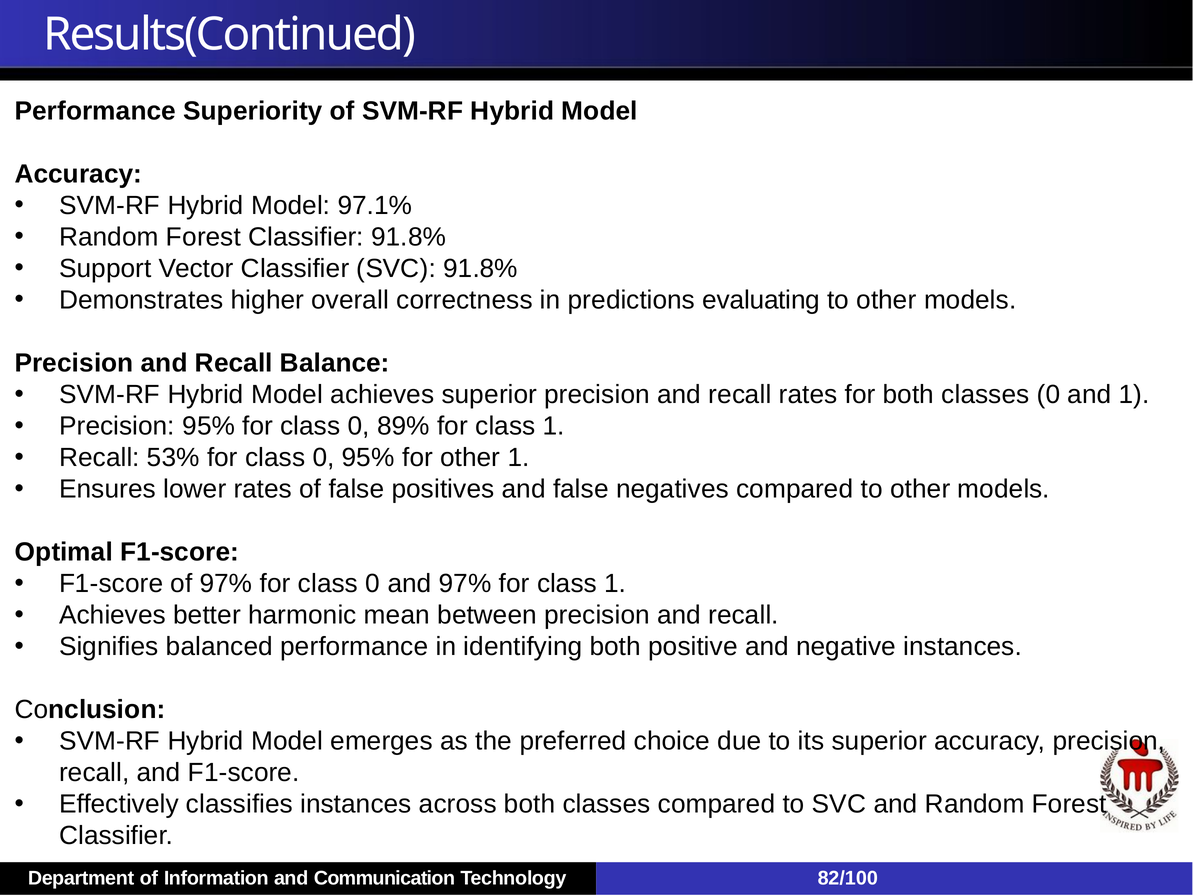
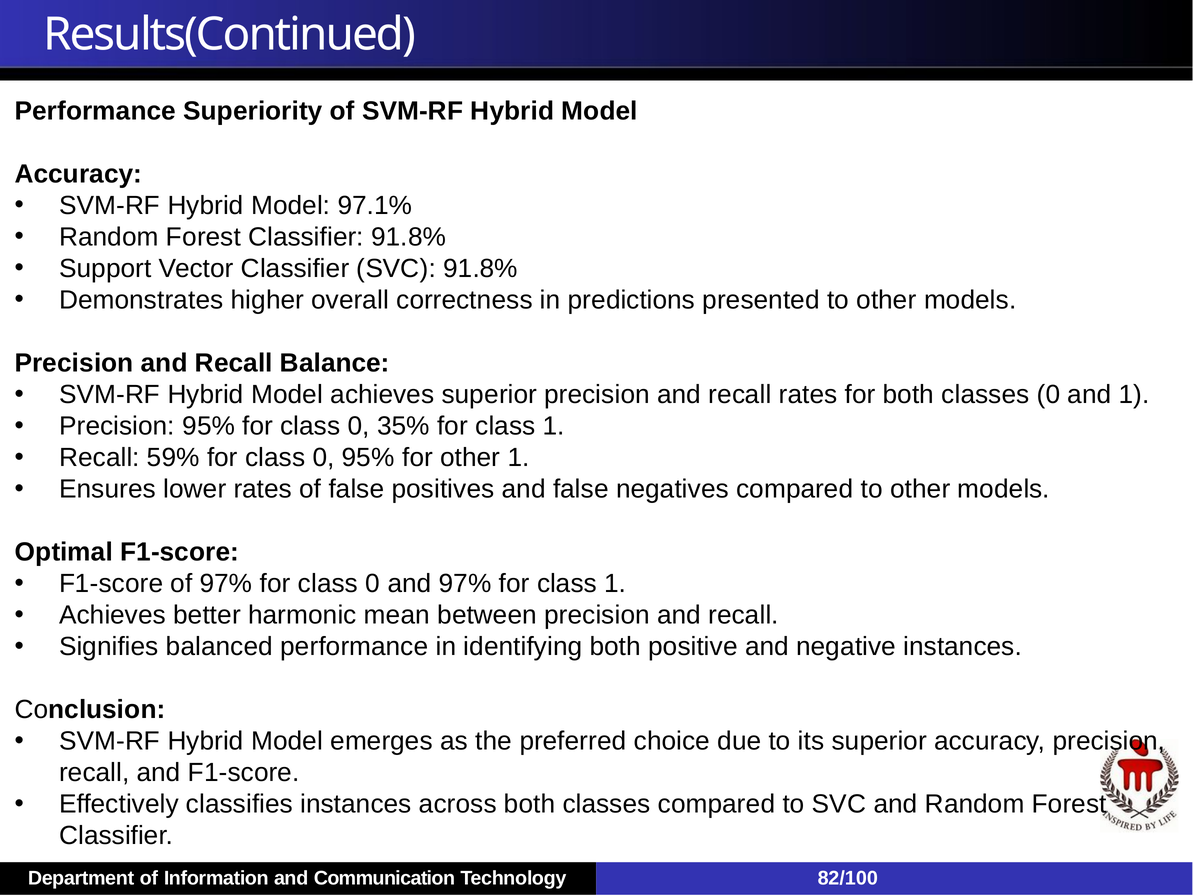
evaluating: evaluating -> presented
89%: 89% -> 35%
53%: 53% -> 59%
